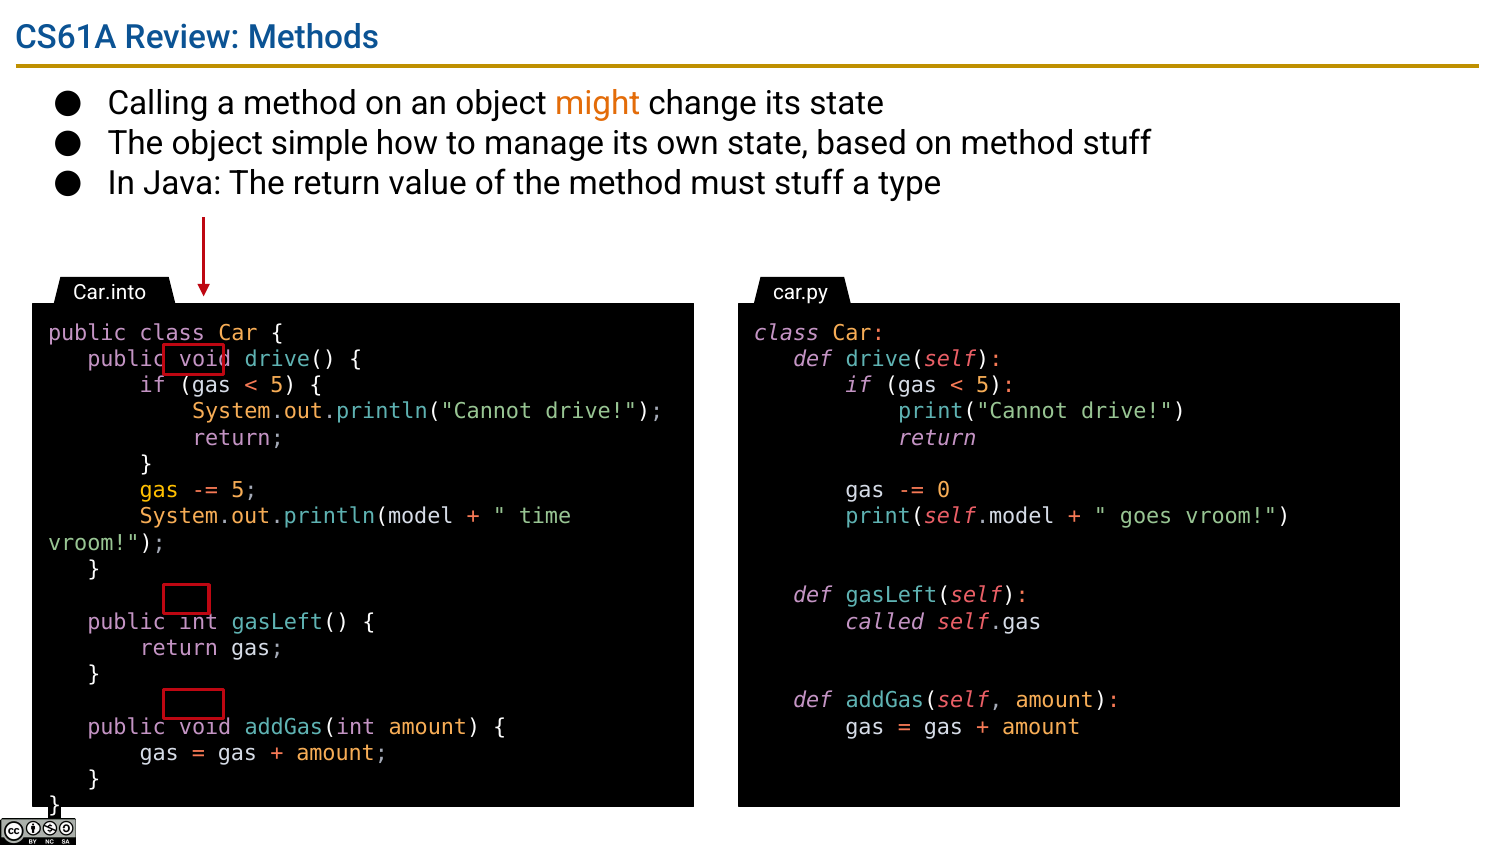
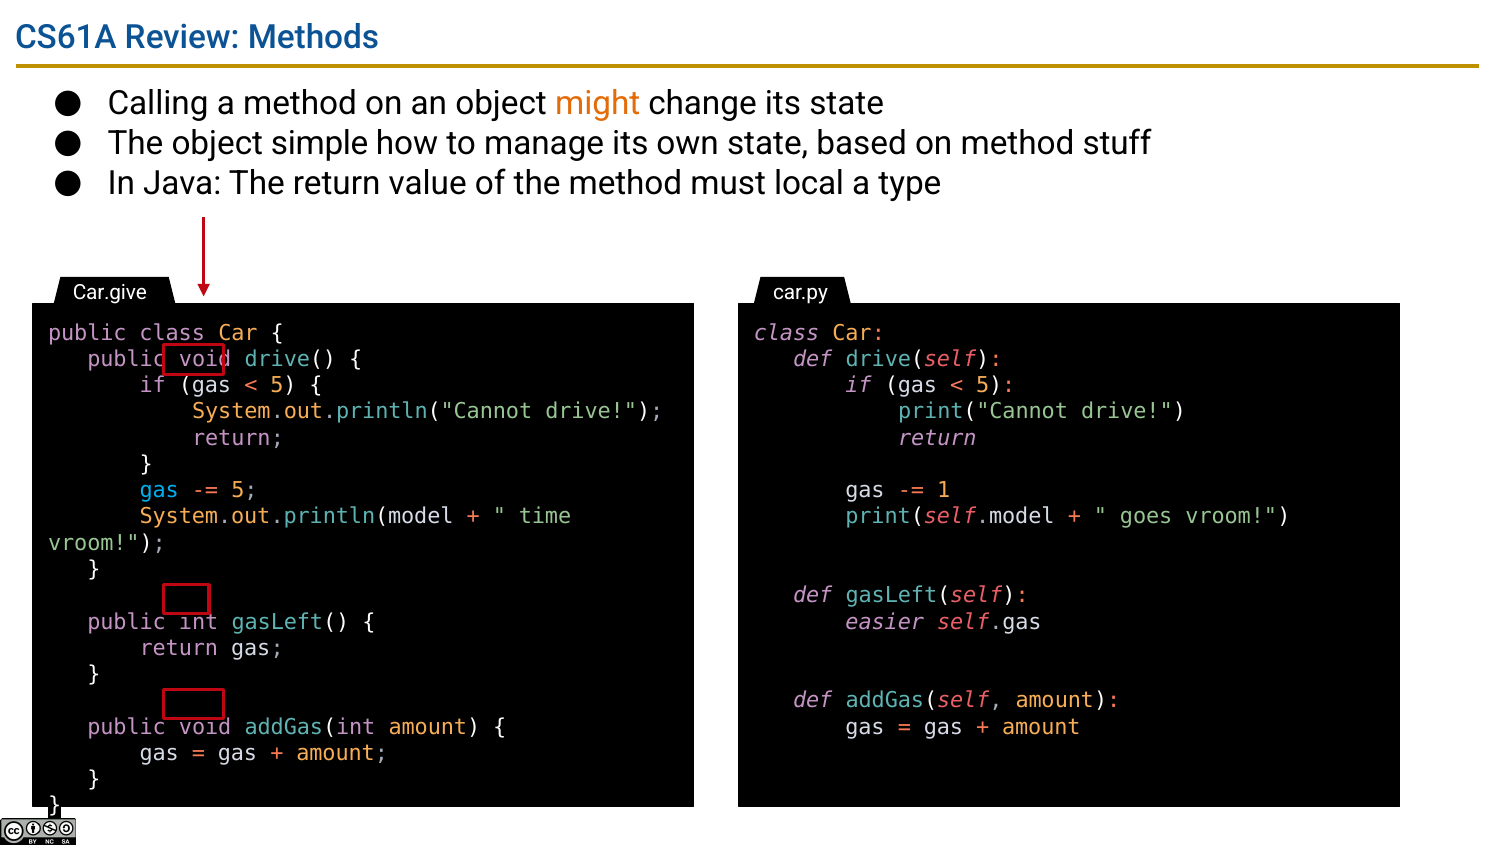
must stuff: stuff -> local
Car.into: Car.into -> Car.give
gas at (159, 490) colour: yellow -> light blue
0: 0 -> 1
called: called -> easier
